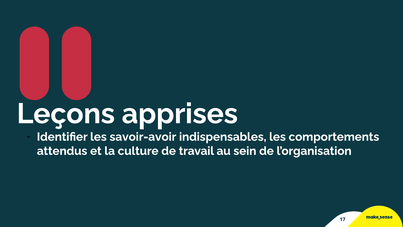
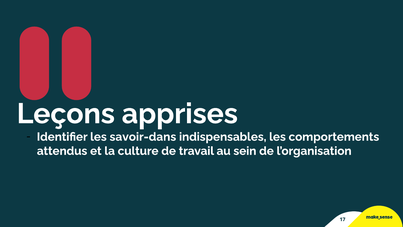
savoir-avoir: savoir-avoir -> savoir-dans
